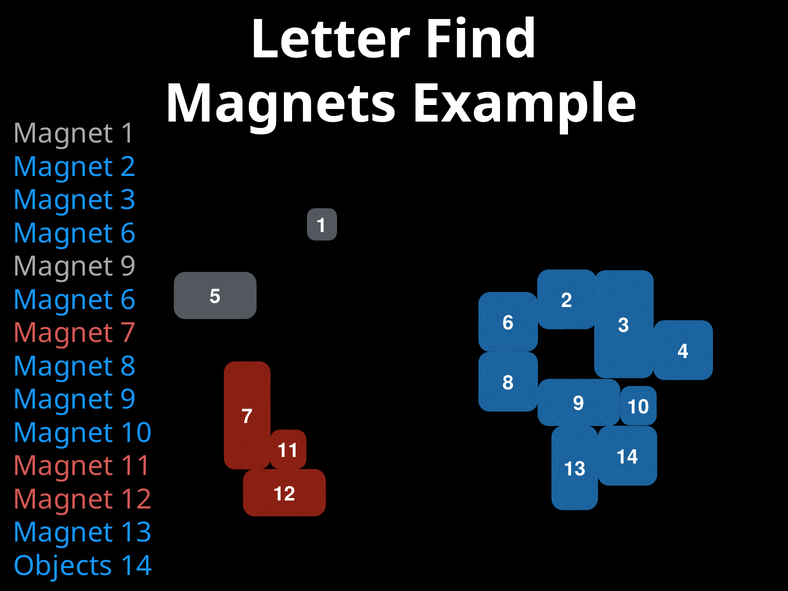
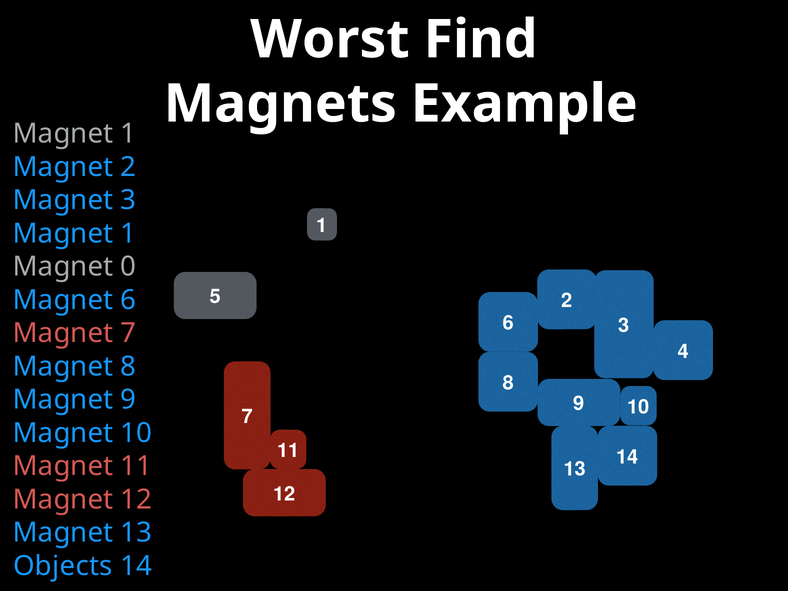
Letter: Letter -> Worst
6 at (128, 233): 6 -> 1
9 at (128, 267): 9 -> 0
